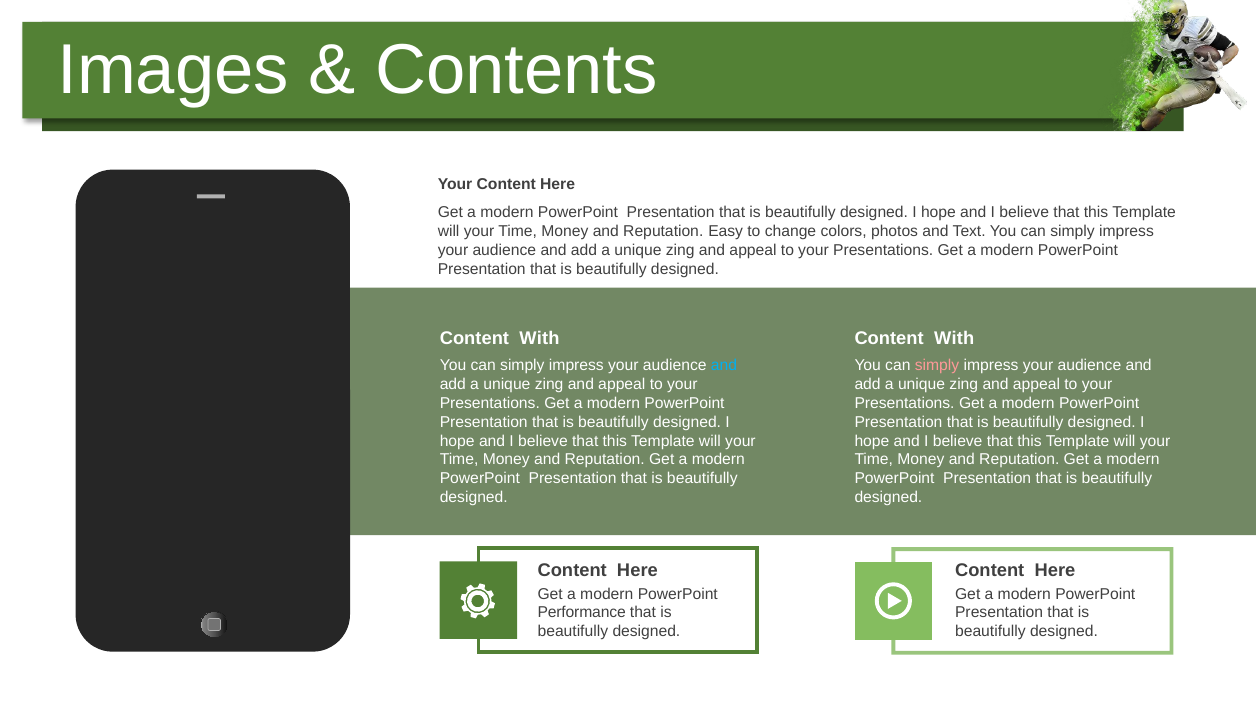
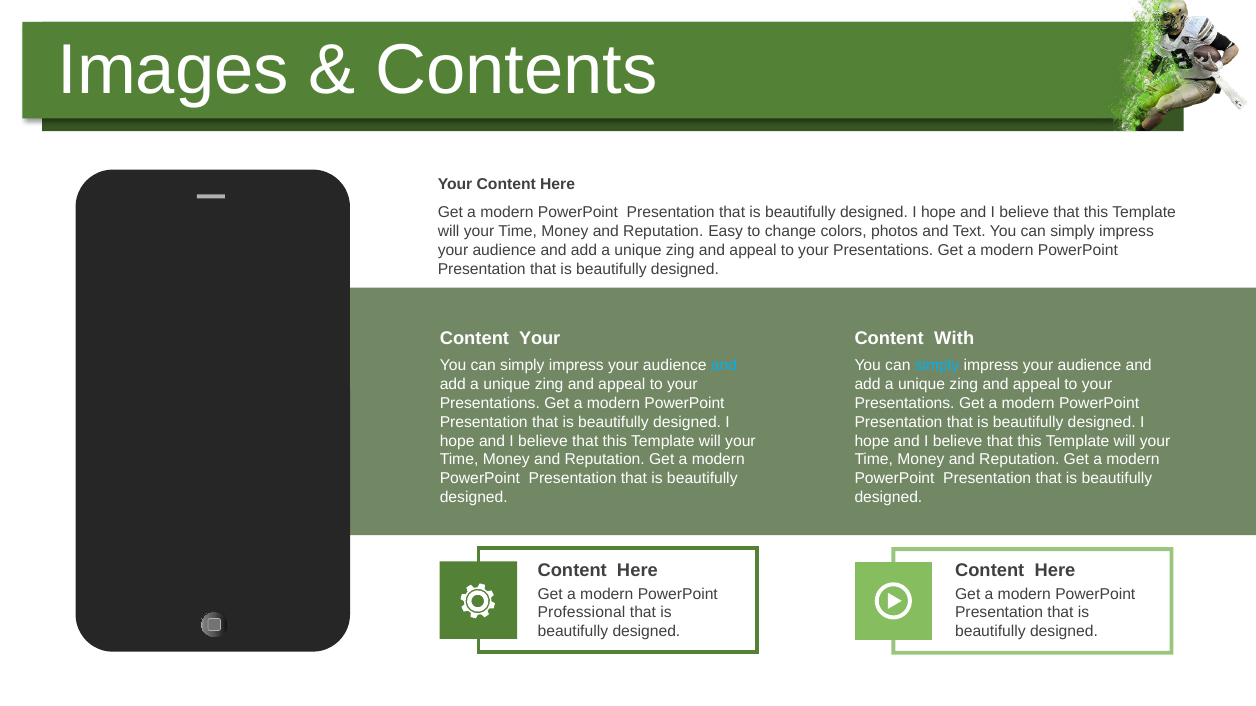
With at (540, 339): With -> Your
simply at (937, 366) colour: pink -> light blue
Performance: Performance -> Professional
